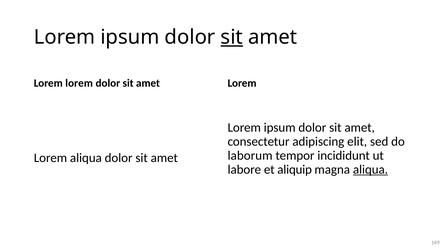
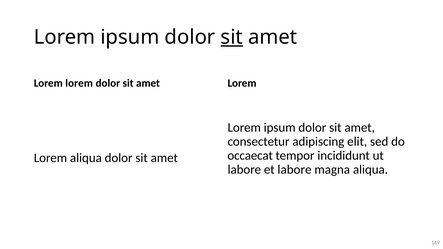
laborum: laborum -> occaecat
et aliquip: aliquip -> labore
aliqua at (370, 170) underline: present -> none
